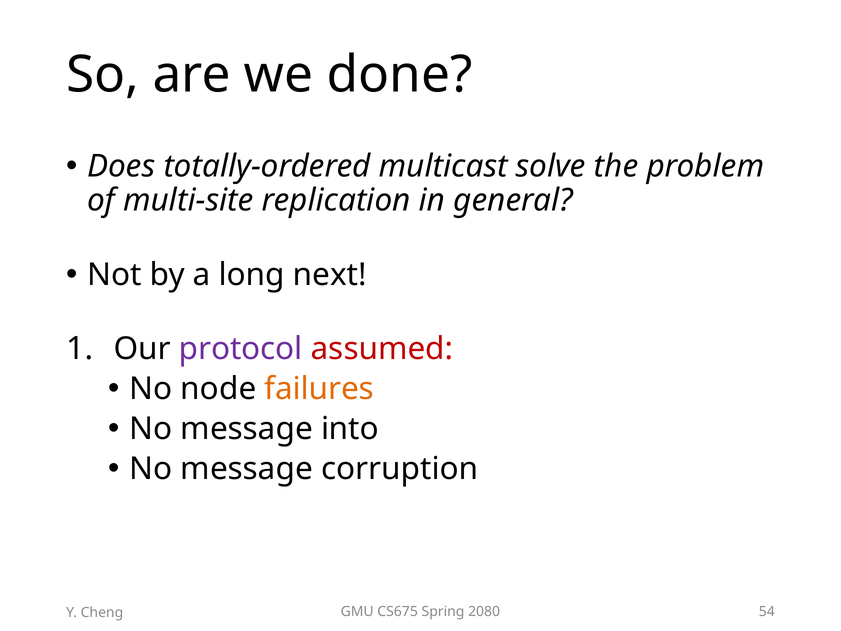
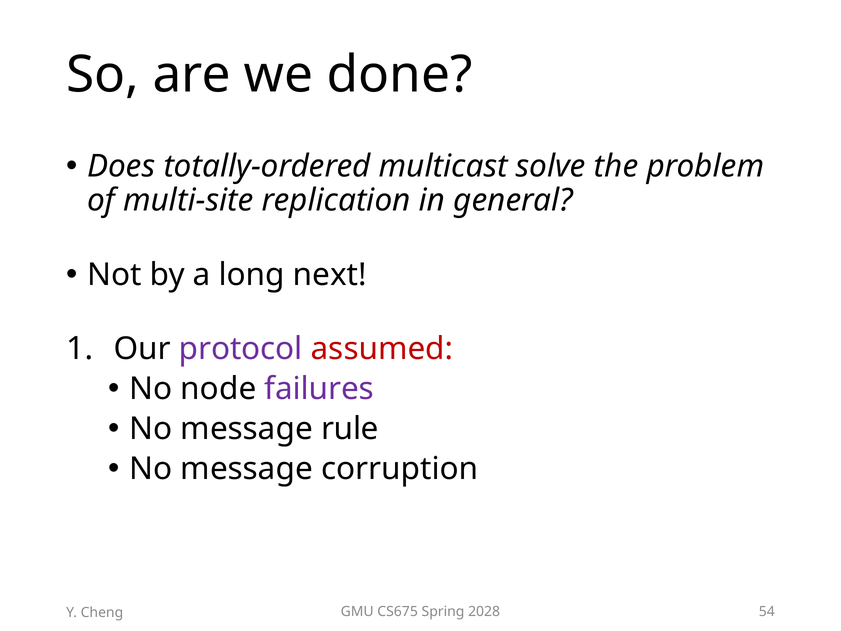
failures colour: orange -> purple
into: into -> rule
2080: 2080 -> 2028
